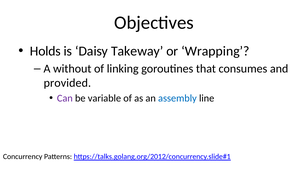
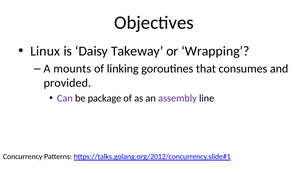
Holds: Holds -> Linux
without: without -> mounts
variable: variable -> package
assembly colour: blue -> purple
